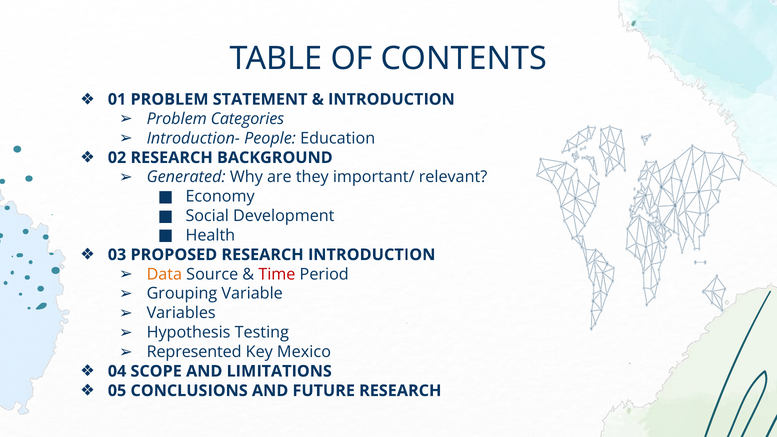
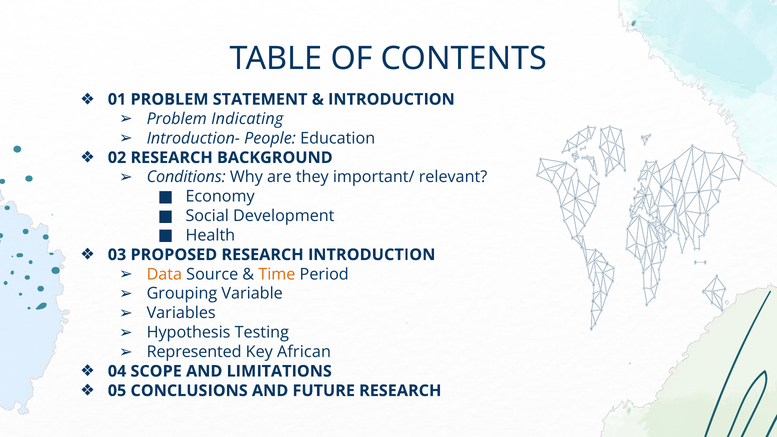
Categories: Categories -> Indicating
Generated: Generated -> Conditions
Time colour: red -> orange
Mexico: Mexico -> African
